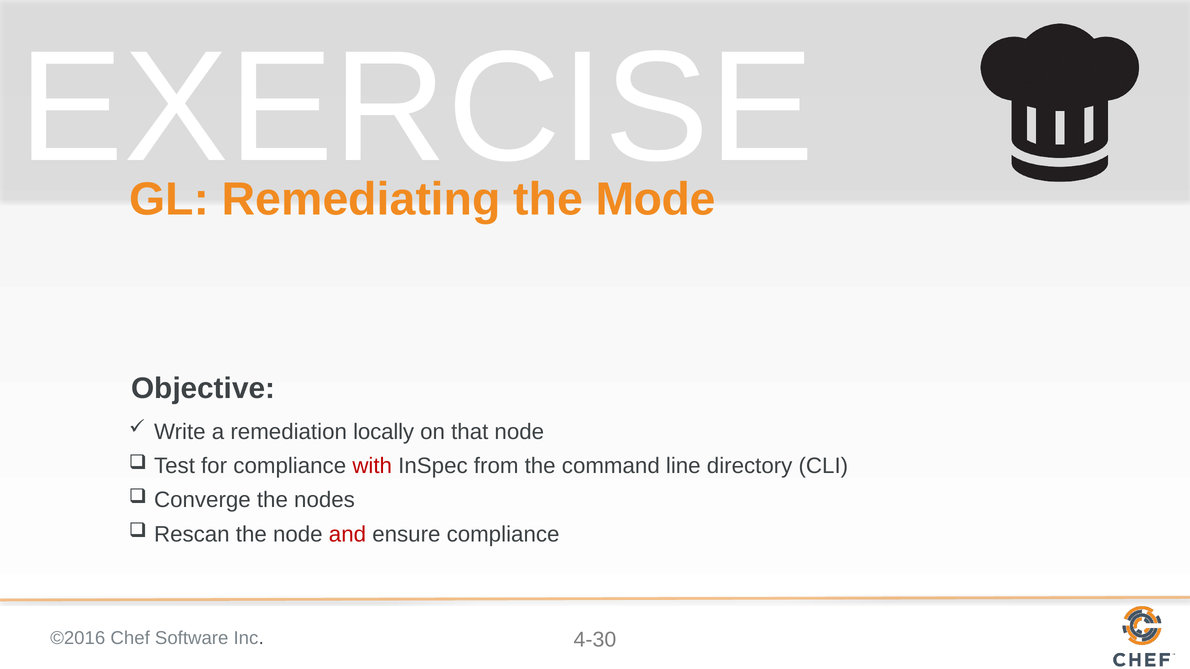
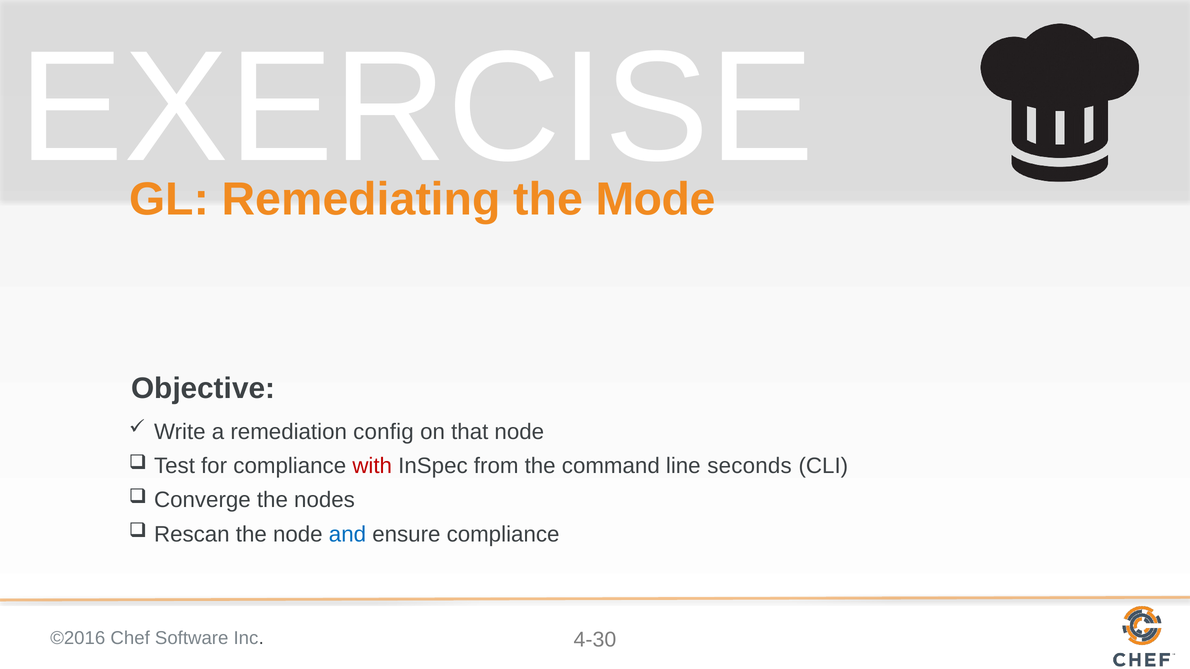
locally: locally -> config
directory: directory -> seconds
and colour: red -> blue
